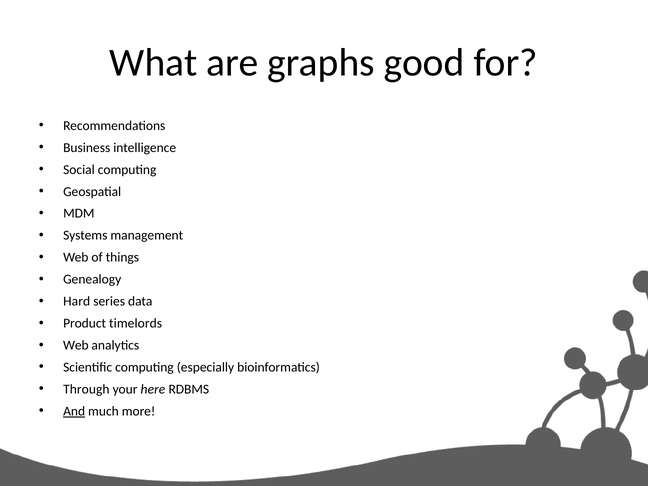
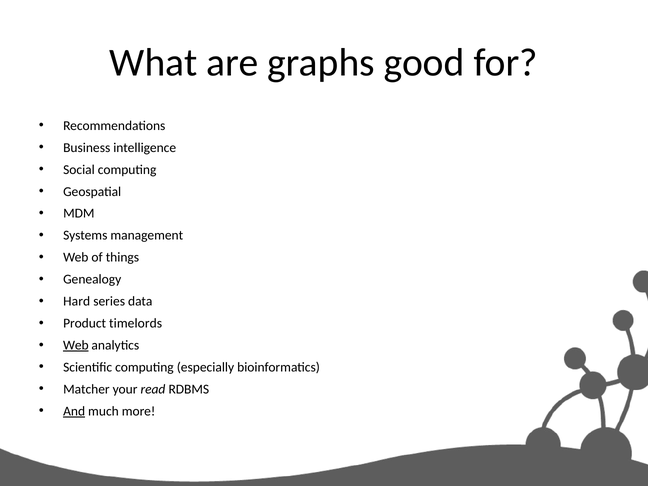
Web at (76, 345) underline: none -> present
Through: Through -> Matcher
here: here -> read
